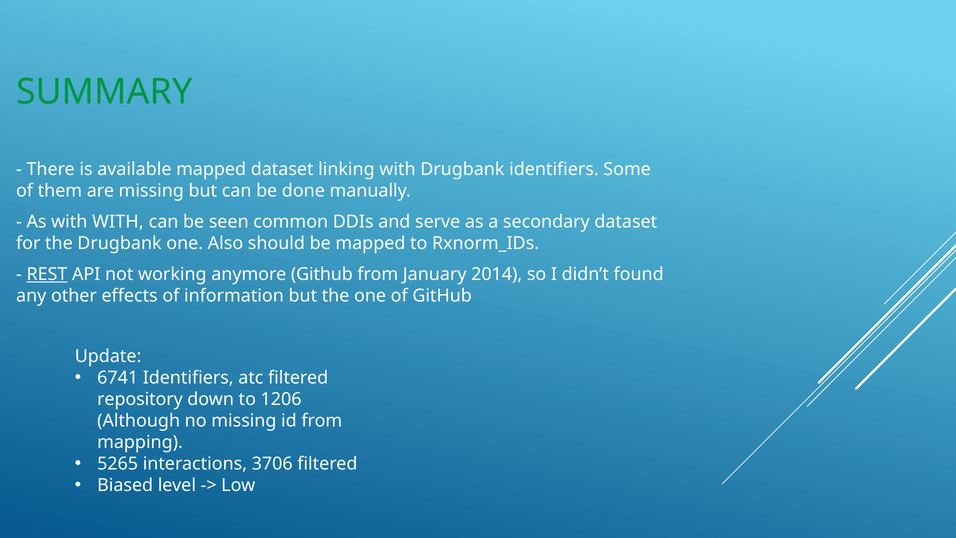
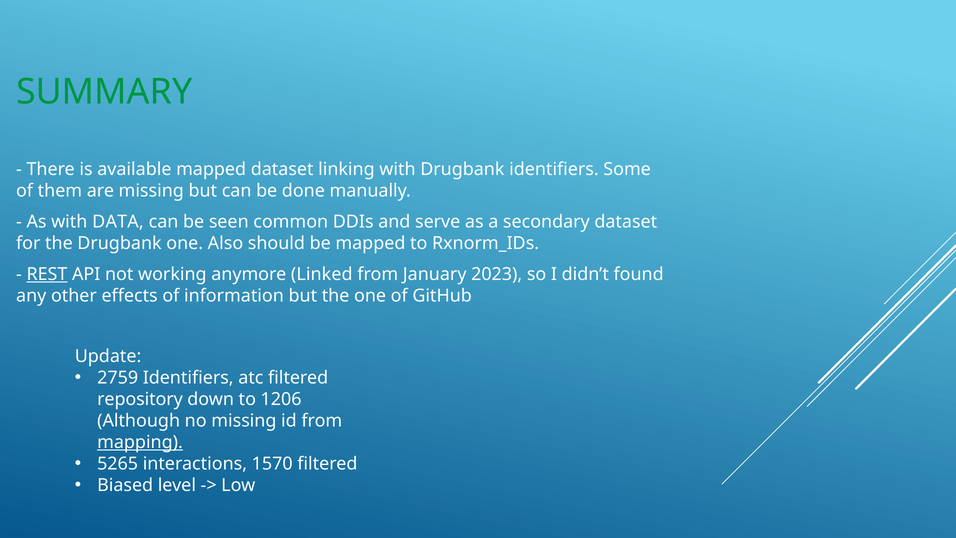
with WITH: WITH -> DATA
anymore Github: Github -> Linked
2014: 2014 -> 2023
6741: 6741 -> 2759
mapping underline: none -> present
3706: 3706 -> 1570
